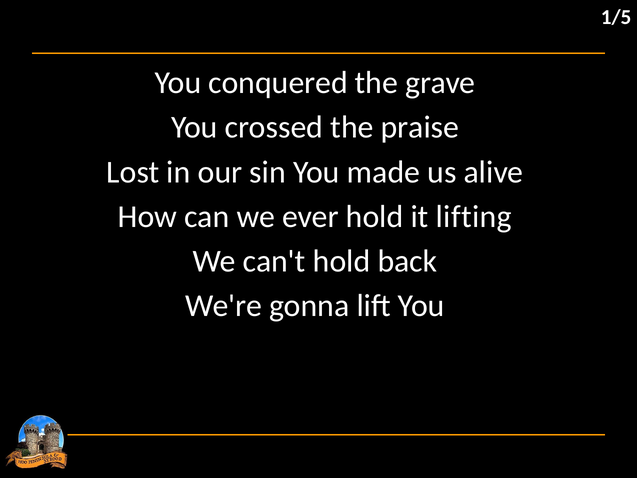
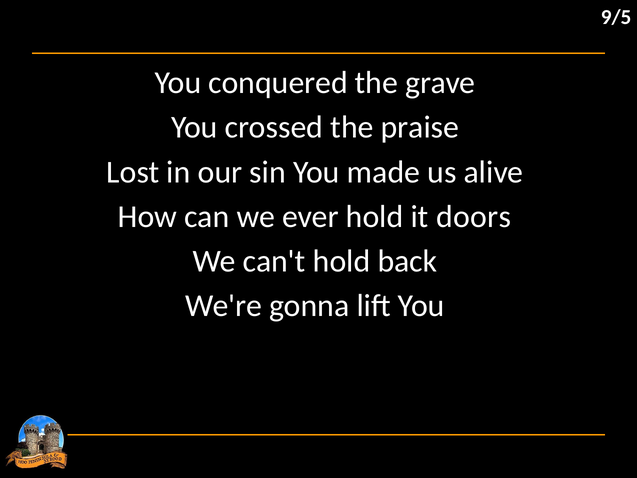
1/5: 1/5 -> 9/5
lifting: lifting -> doors
